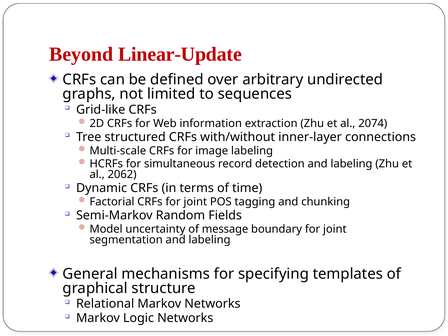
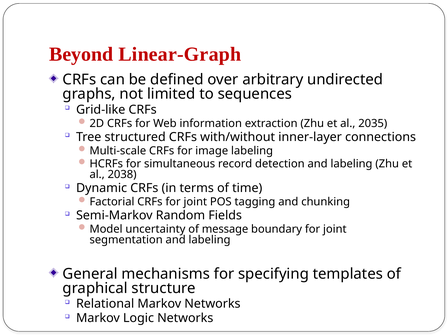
Linear-Update: Linear-Update -> Linear-Graph
2074: 2074 -> 2035
2062: 2062 -> 2038
